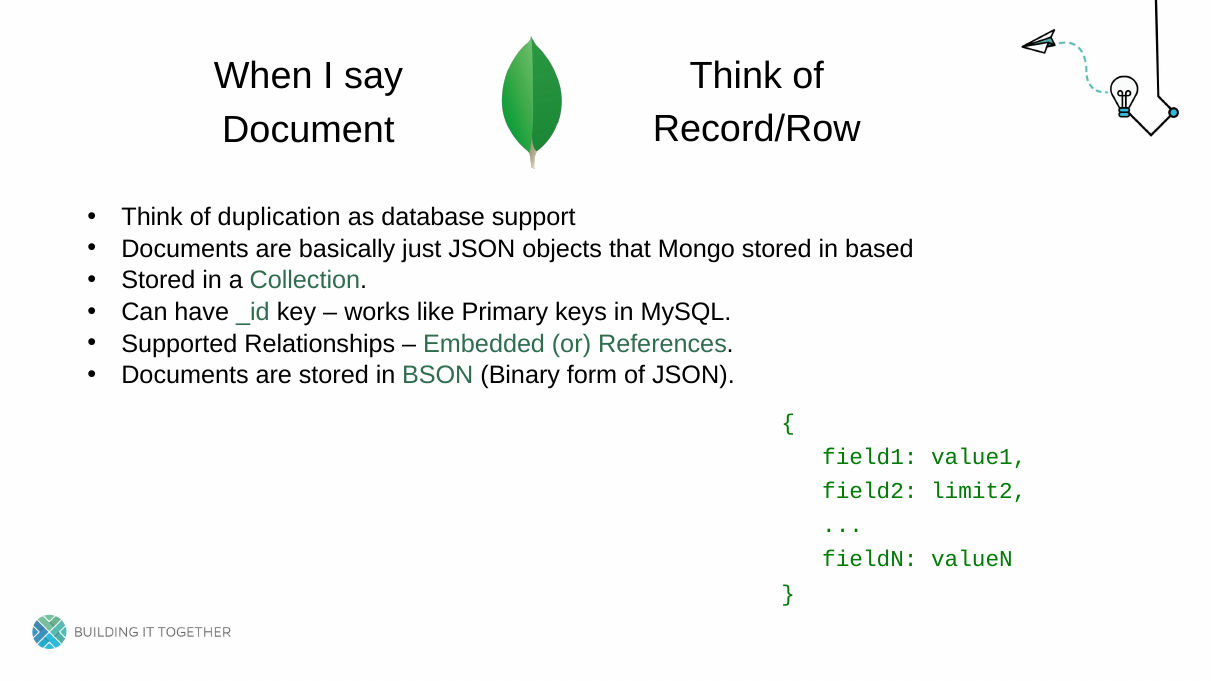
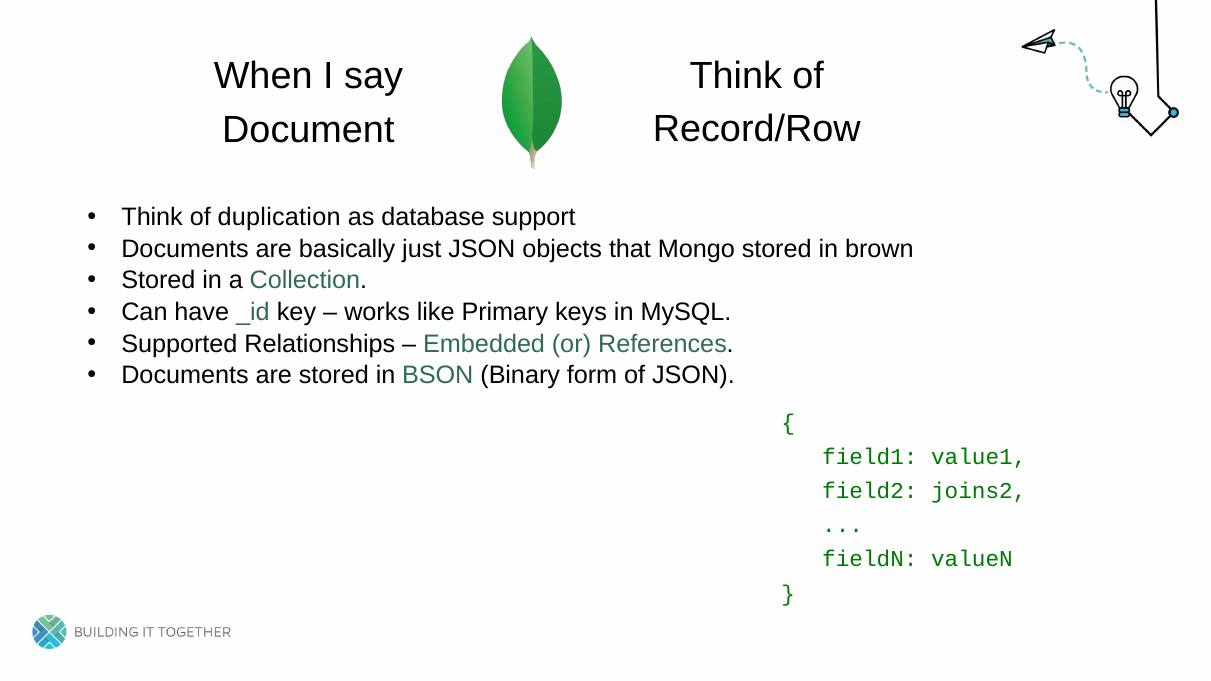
based: based -> brown
limit2: limit2 -> joins2
